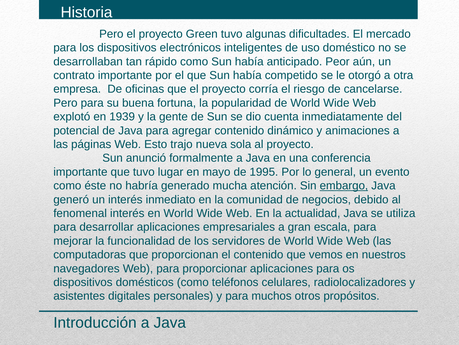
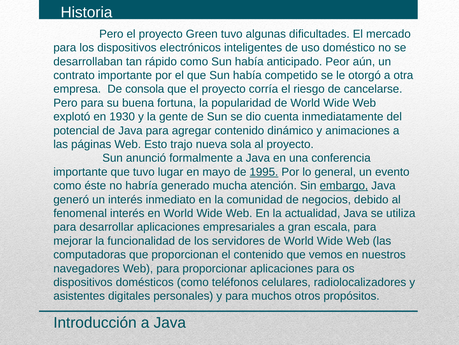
oficinas: oficinas -> consola
1939: 1939 -> 1930
1995 underline: none -> present
